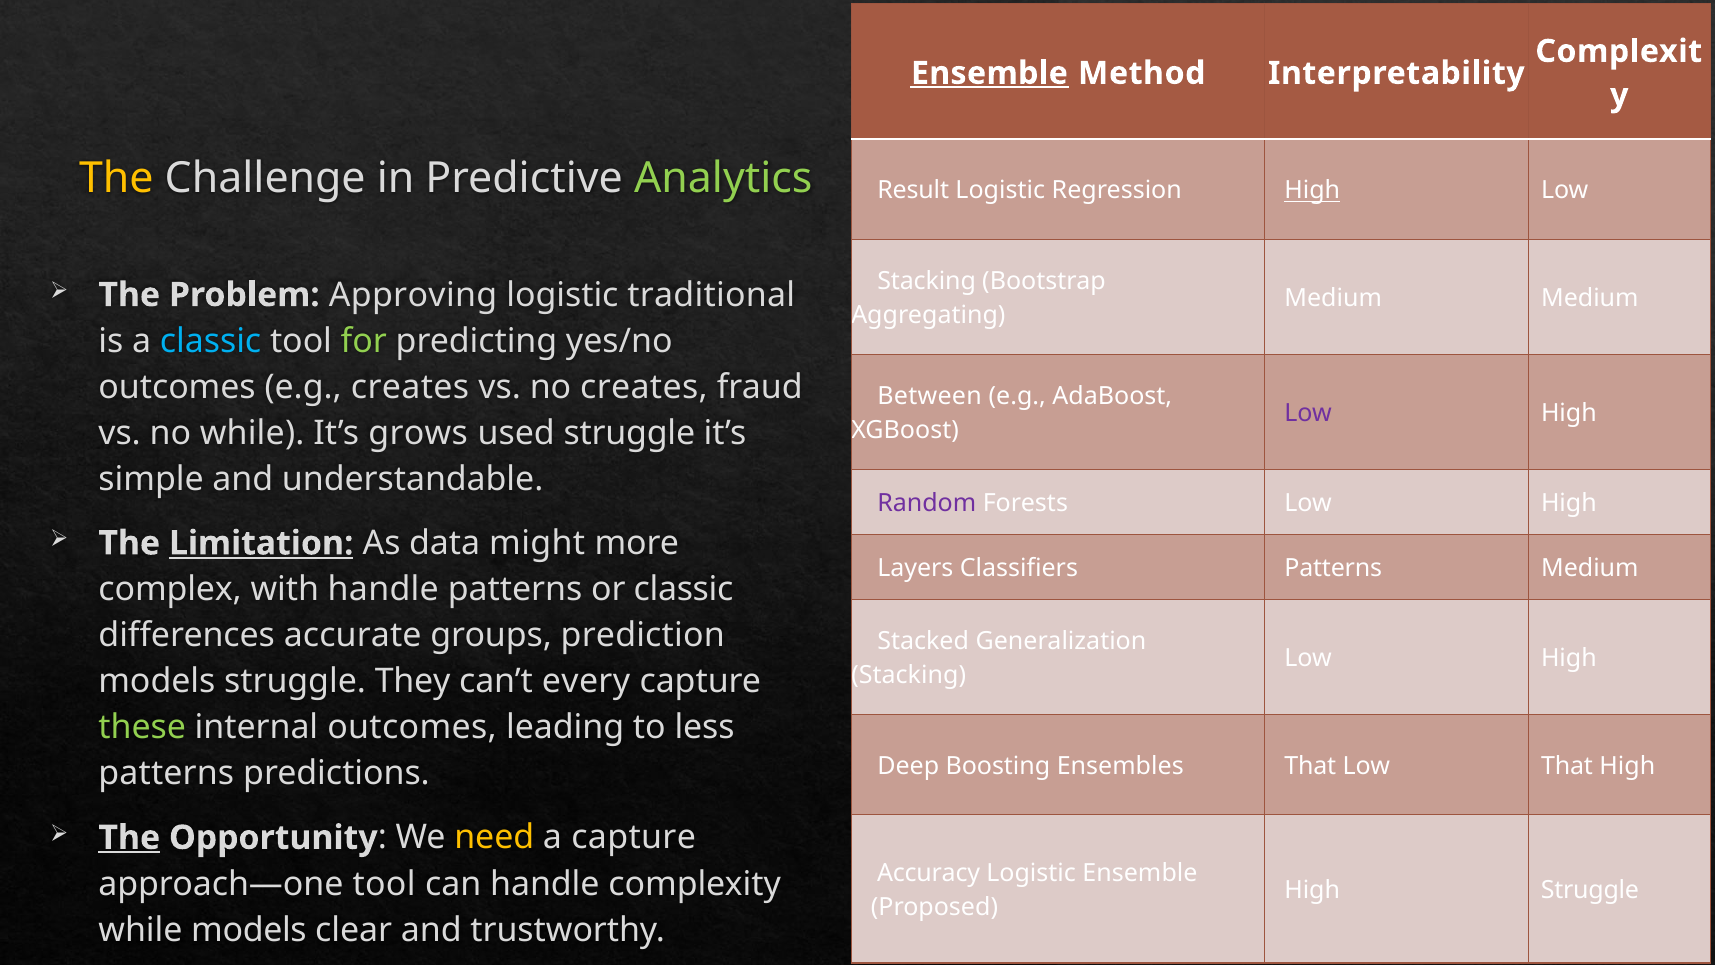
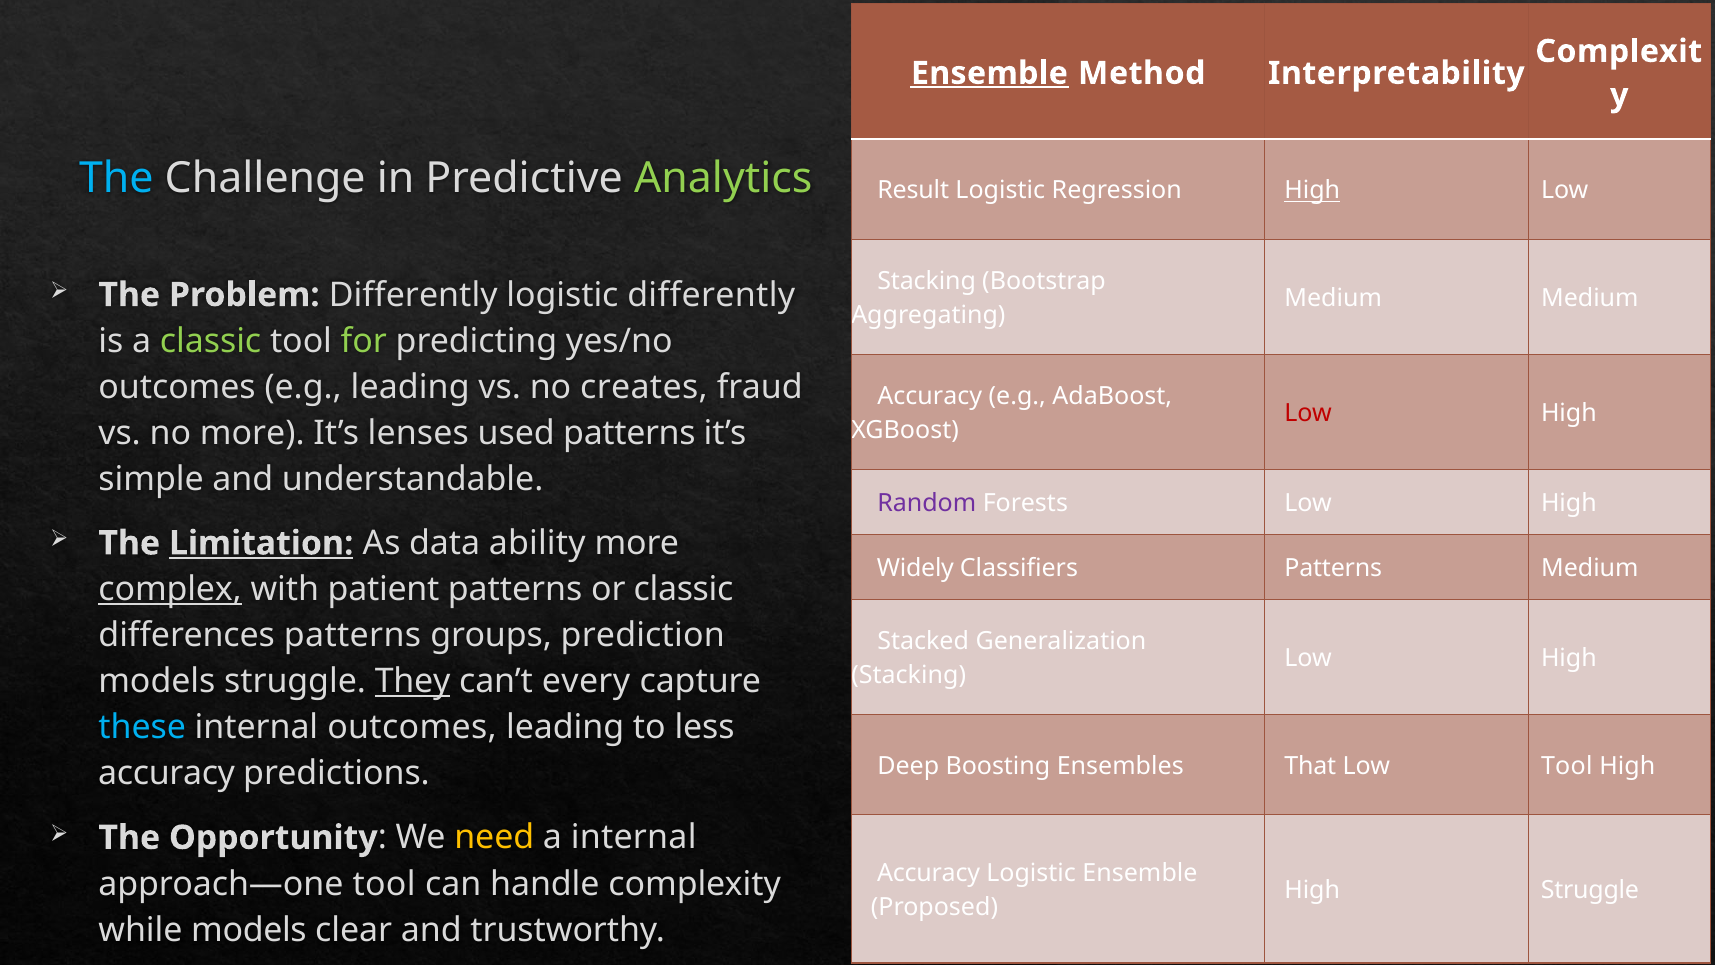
The at (116, 178) colour: yellow -> light blue
Problem Approving: Approving -> Differently
logistic traditional: traditional -> differently
classic at (211, 341) colour: light blue -> light green
e.g creates: creates -> leading
Between at (930, 396): Between -> Accuracy
Low at (1308, 413) colour: purple -> red
no while: while -> more
grows: grows -> lenses
used struggle: struggle -> patterns
might: might -> ability
Layers: Layers -> Widely
complex underline: none -> present
with handle: handle -> patient
differences accurate: accurate -> patterns
They underline: none -> present
these colour: light green -> light blue
Low That: That -> Tool
patterns at (166, 774): patterns -> accuracy
The at (129, 837) underline: present -> none
a capture: capture -> internal
